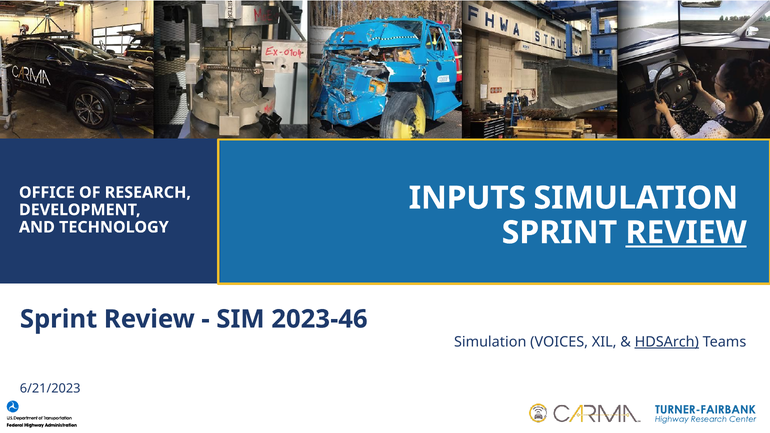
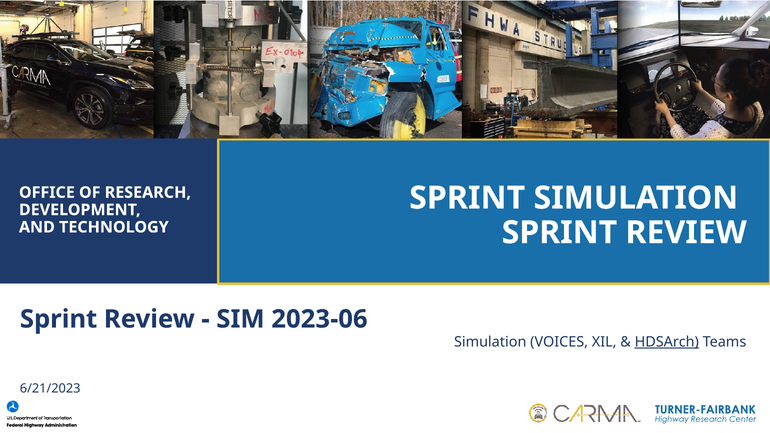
INPUTS at (467, 198): INPUTS -> SPRINT
REVIEW at (686, 233) underline: present -> none
2023-46: 2023-46 -> 2023-06
